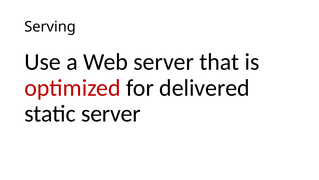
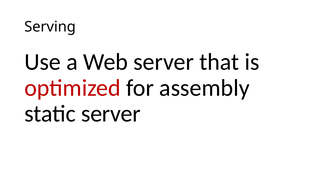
delivered: delivered -> assembly
